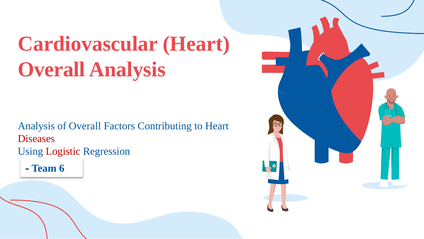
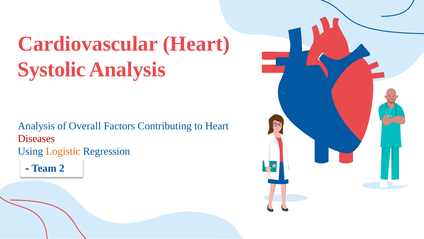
Overall at (52, 69): Overall -> Systolic
Logistic colour: red -> orange
6: 6 -> 2
